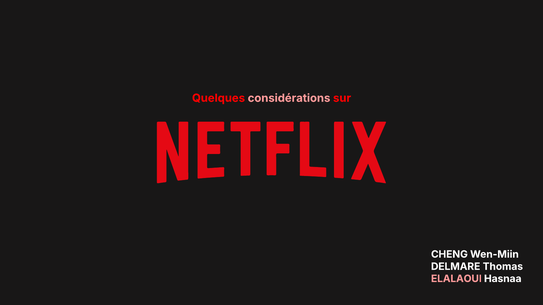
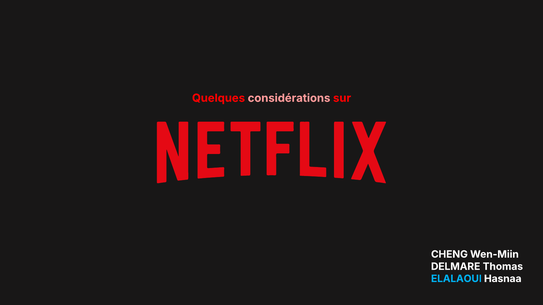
ELALAOUI colour: pink -> light blue
